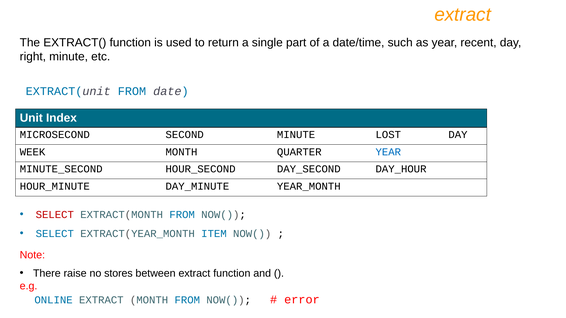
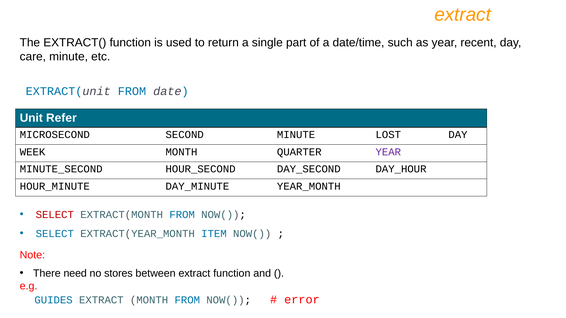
right: right -> care
Index: Index -> Refer
YEAR at (388, 152) colour: blue -> purple
raise: raise -> need
ONLINE: ONLINE -> GUIDES
